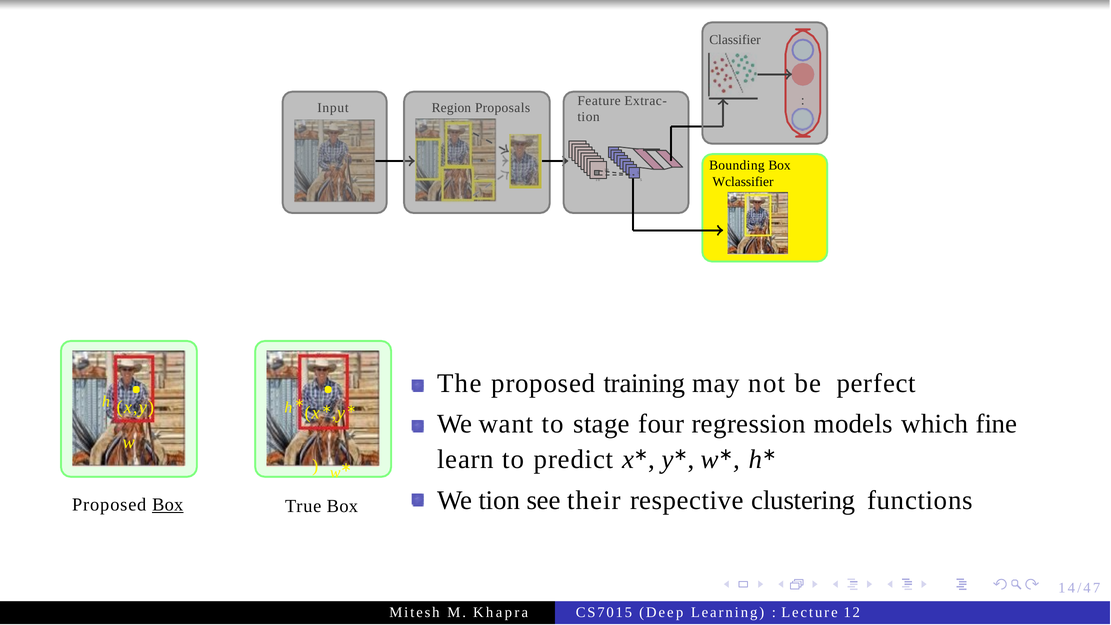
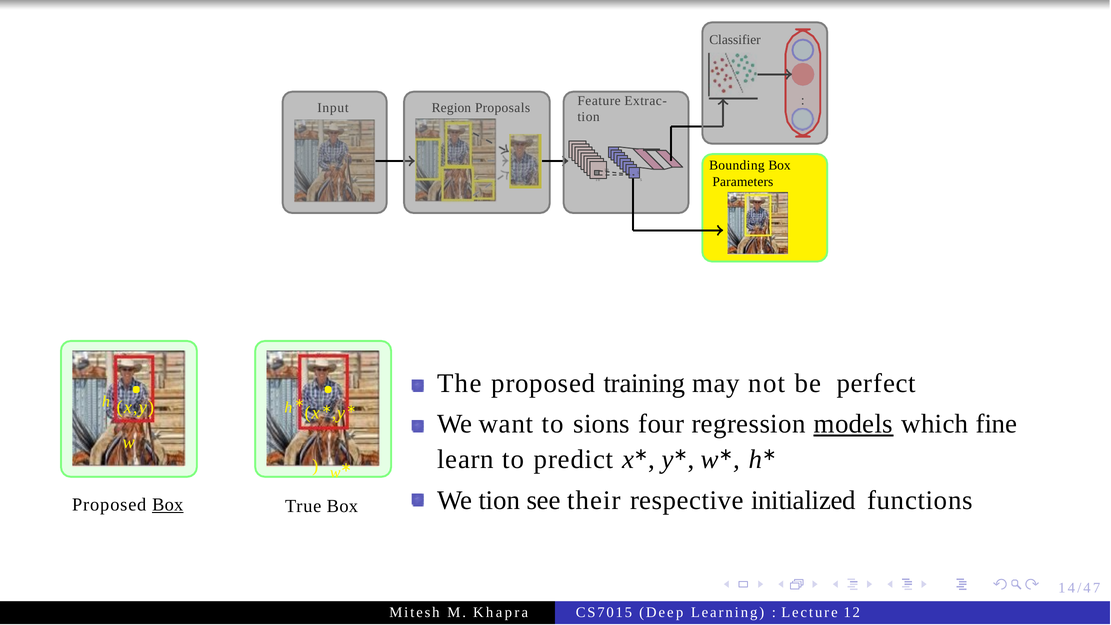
Wclassifier: Wclassifier -> Parameters
stage: stage -> sions
models underline: none -> present
clustering: clustering -> initialized
